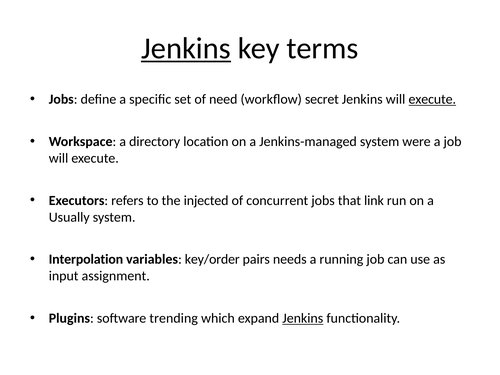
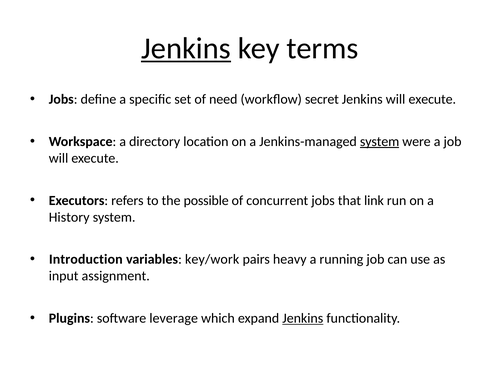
execute at (432, 99) underline: present -> none
system at (380, 142) underline: none -> present
injected: injected -> possible
Usually: Usually -> History
Interpolation: Interpolation -> Introduction
key/order: key/order -> key/work
needs: needs -> heavy
trending: trending -> leverage
